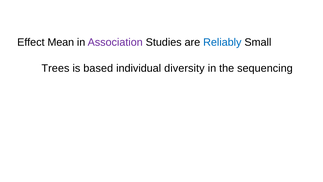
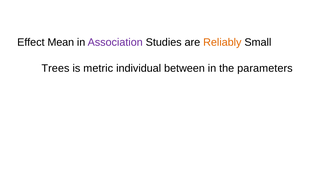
Reliably colour: blue -> orange
based: based -> metric
diversity: diversity -> between
sequencing: sequencing -> parameters
